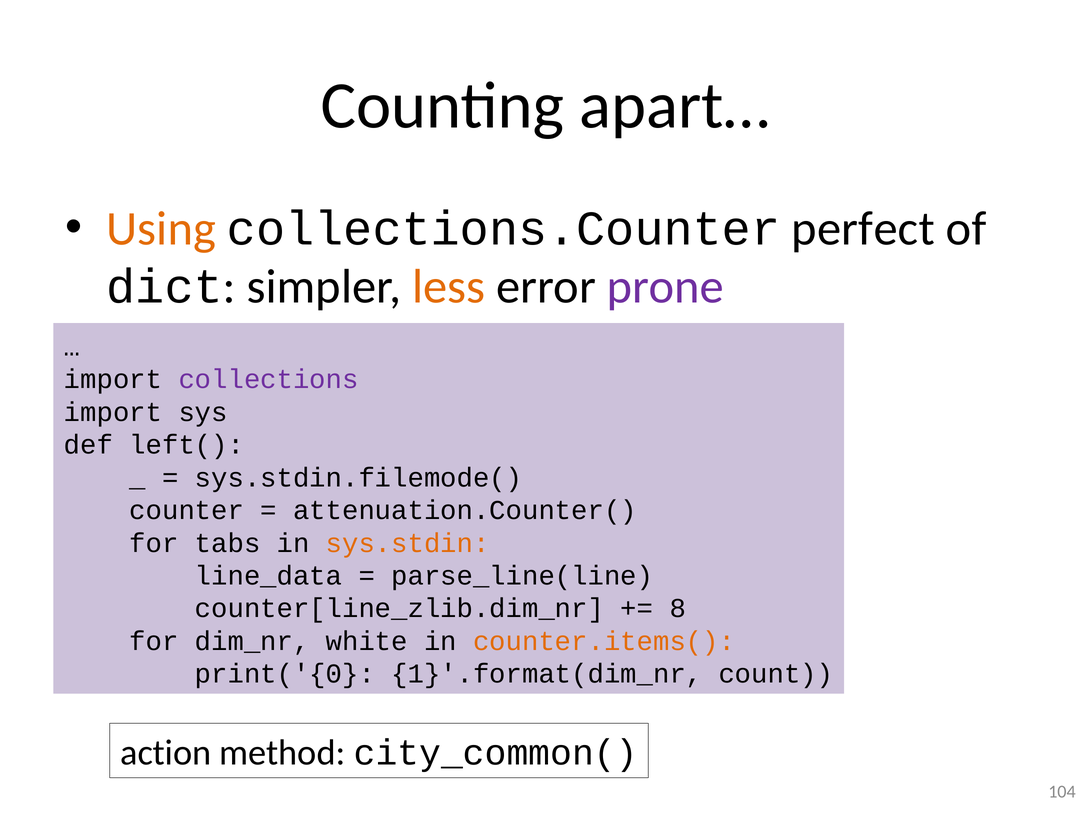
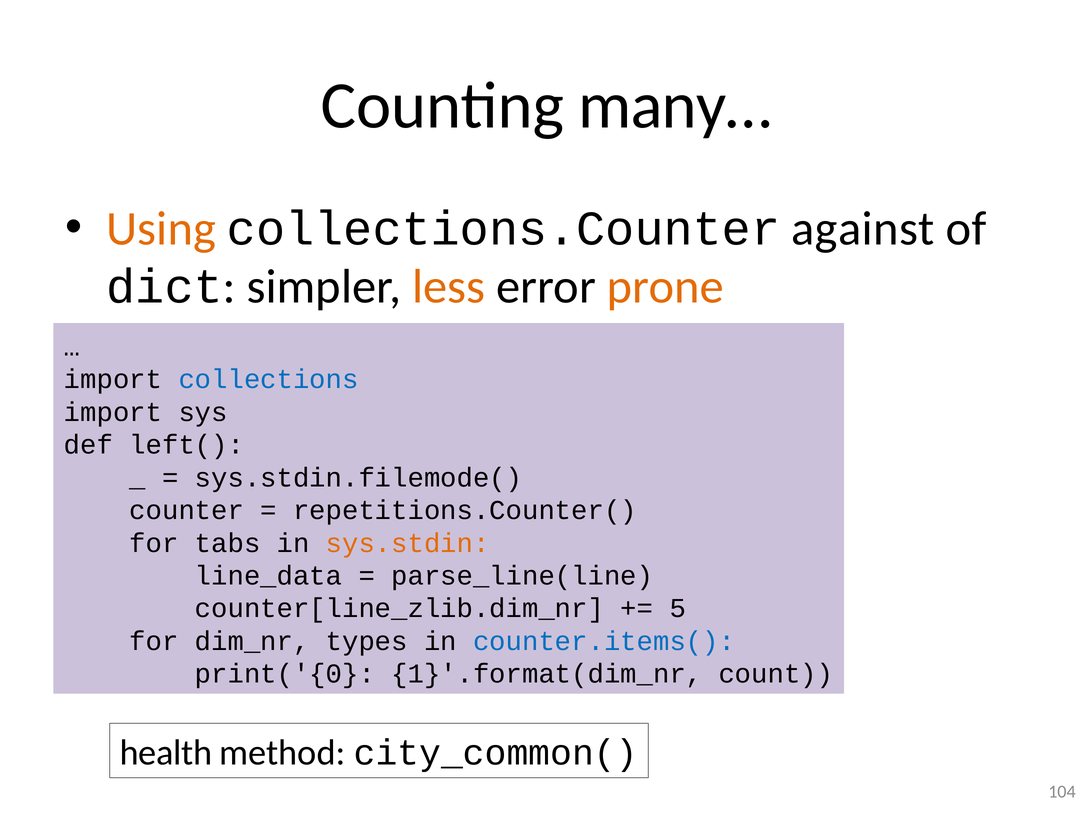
apart…: apart… -> many…
perfect: perfect -> against
prone colour: purple -> orange
collections colour: purple -> blue
attenuation.Counter(: attenuation.Counter( -> repetitions.Counter(
8: 8 -> 5
white: white -> types
counter.items( colour: orange -> blue
action: action -> health
